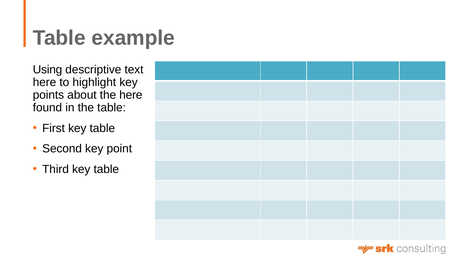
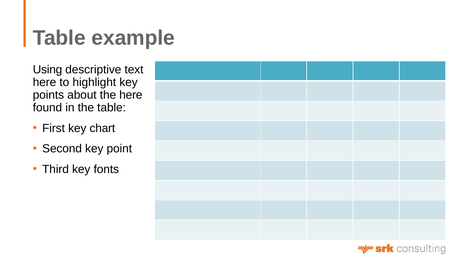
First key table: table -> chart
Third key table: table -> fonts
